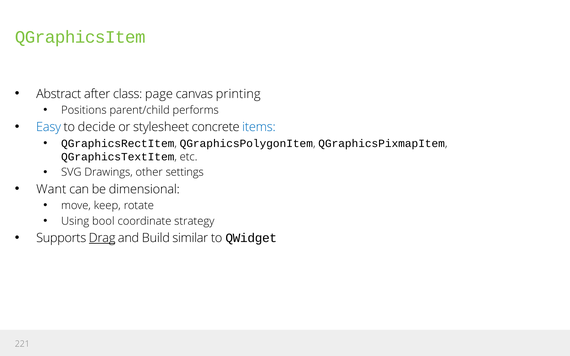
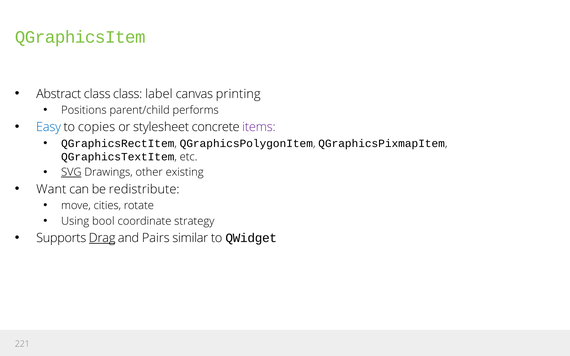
Abstract after: after -> class
page: page -> label
decide: decide -> copies
items colour: blue -> purple
SVG underline: none -> present
settings: settings -> existing
dimensional: dimensional -> redistribute
keep: keep -> cities
Build: Build -> Pairs
